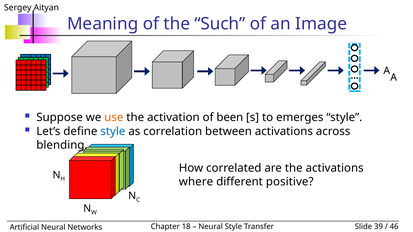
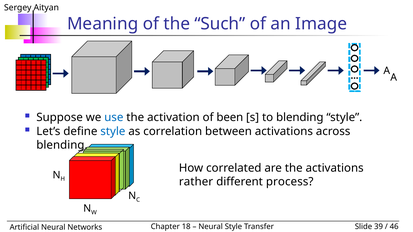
use colour: orange -> blue
to emerges: emerges -> blending
where: where -> rather
positive: positive -> process
